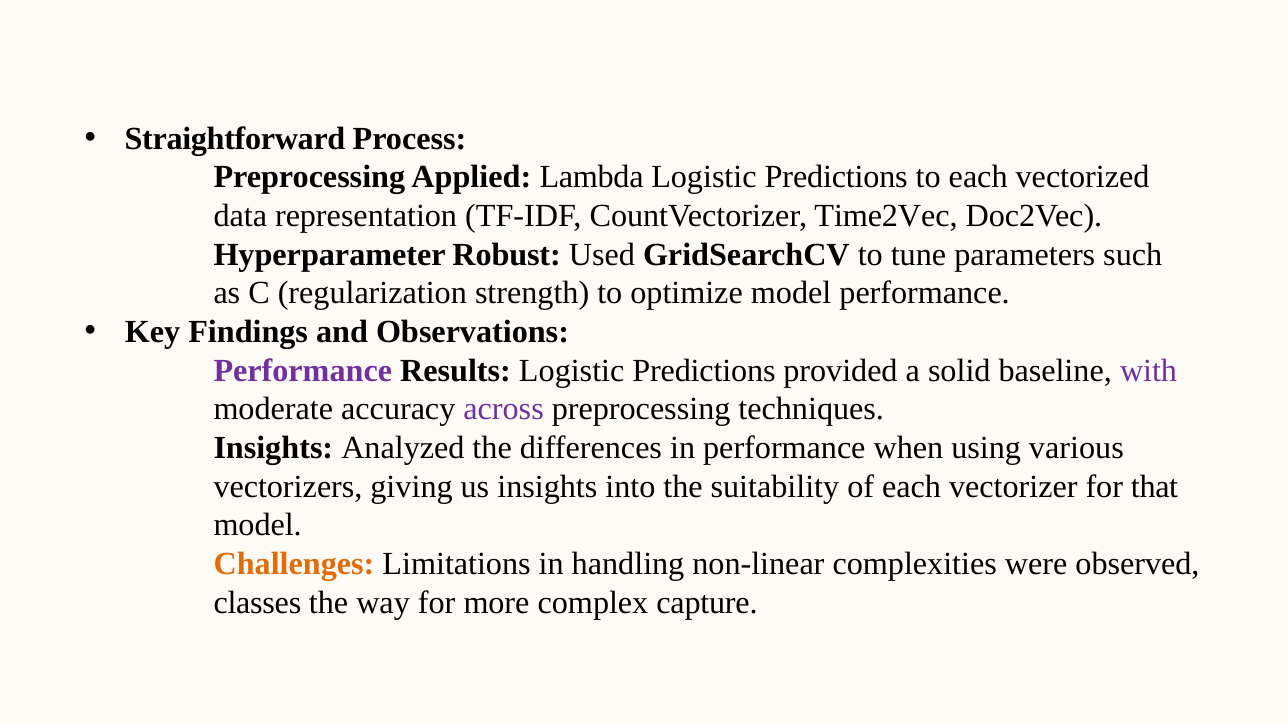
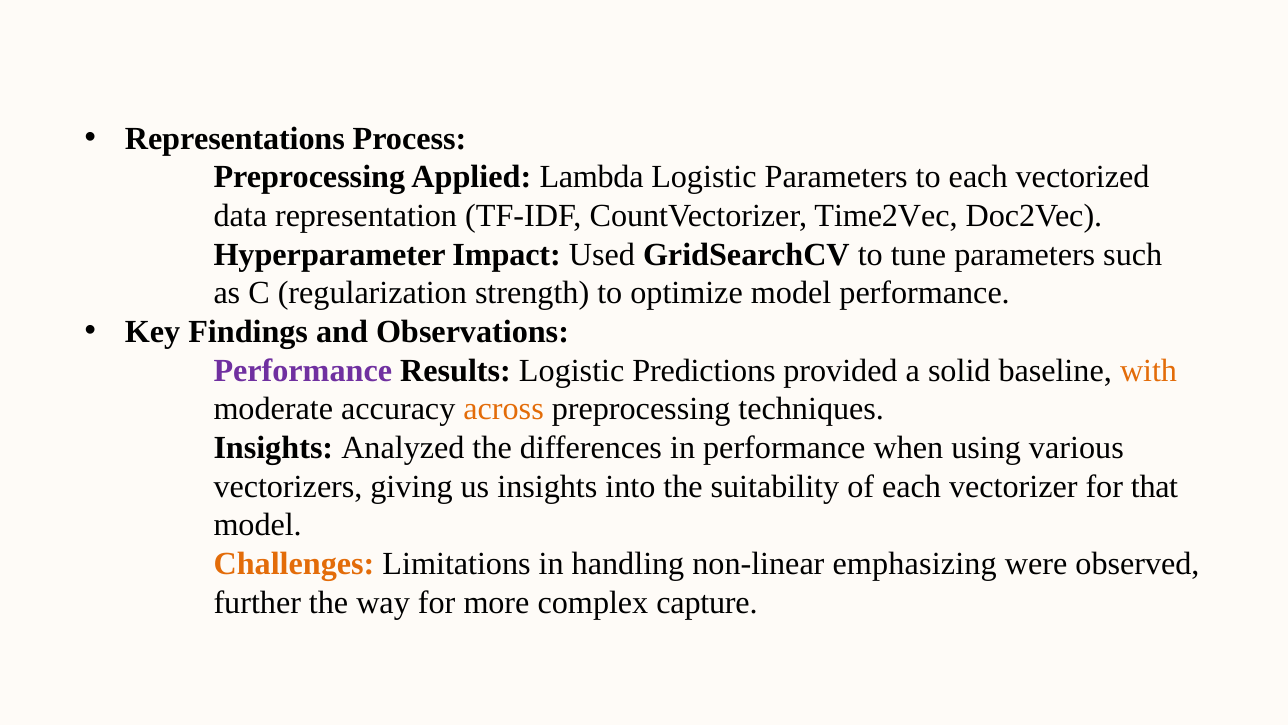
Straightforward: Straightforward -> Representations
Predictions at (836, 177): Predictions -> Parameters
Robust: Robust -> Impact
with colour: purple -> orange
across colour: purple -> orange
complexities: complexities -> emphasizing
classes: classes -> further
